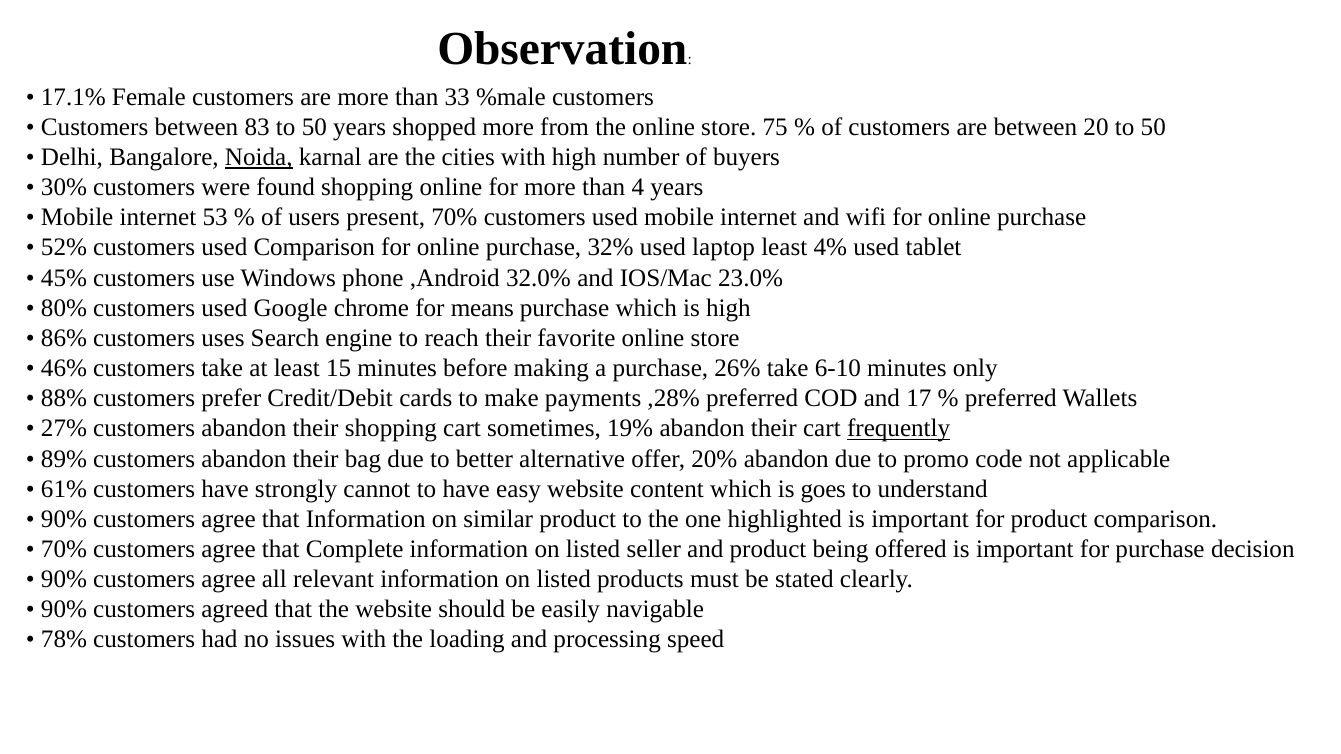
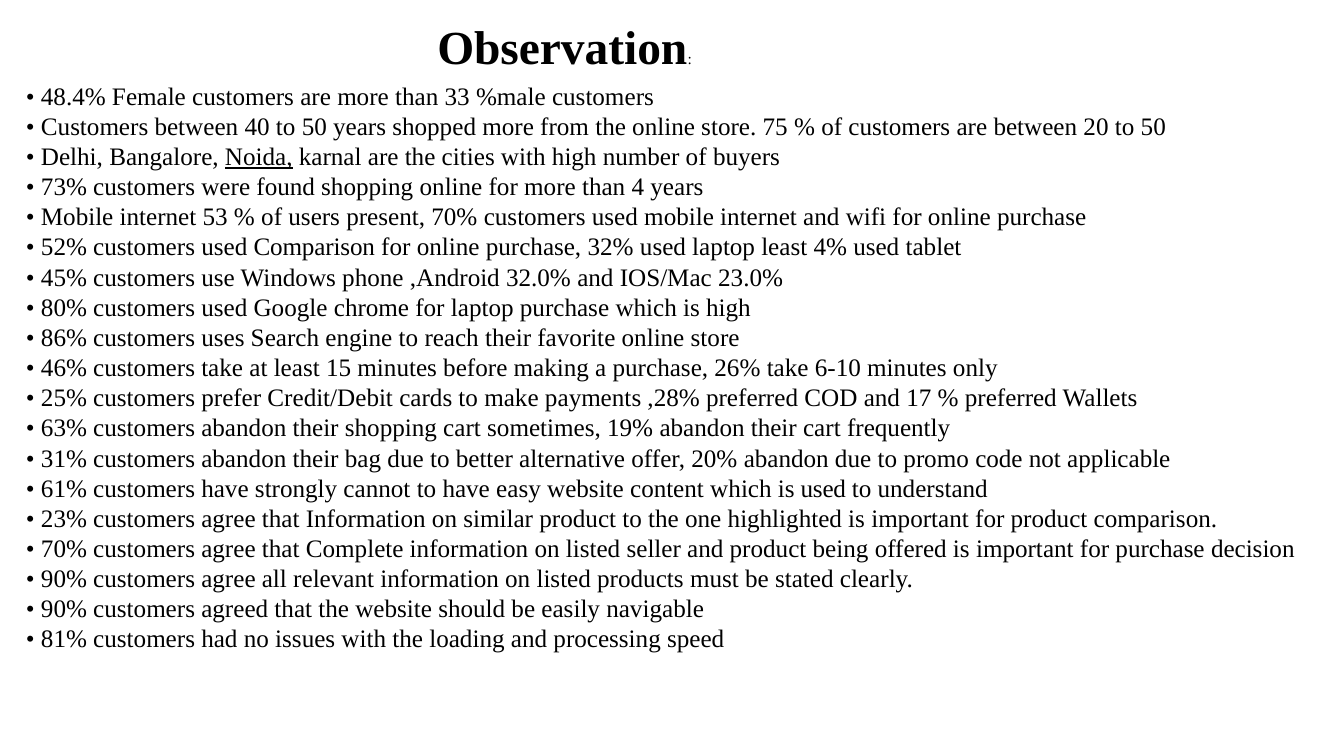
17.1%: 17.1% -> 48.4%
83: 83 -> 40
30%: 30% -> 73%
for means: means -> laptop
88%: 88% -> 25%
27%: 27% -> 63%
frequently underline: present -> none
89%: 89% -> 31%
is goes: goes -> used
90% at (64, 519): 90% -> 23%
78%: 78% -> 81%
